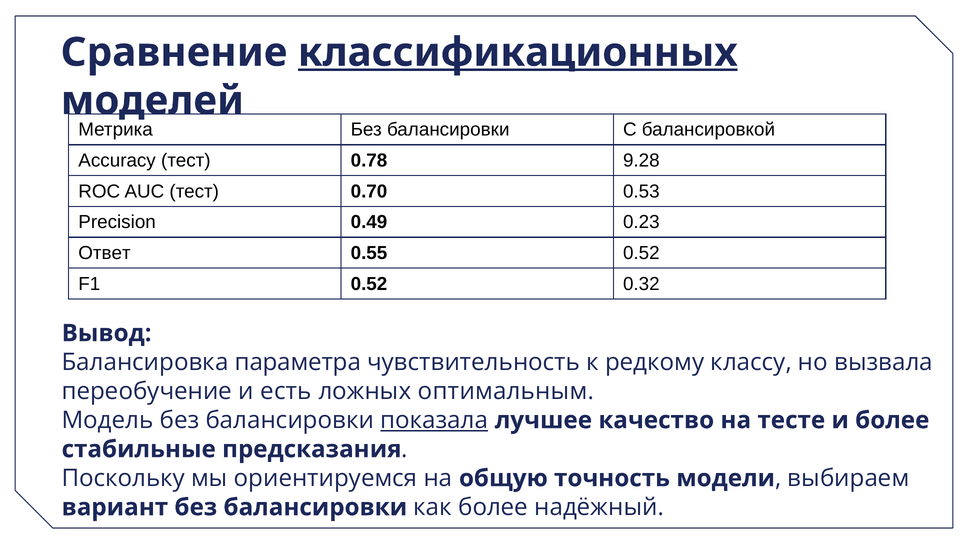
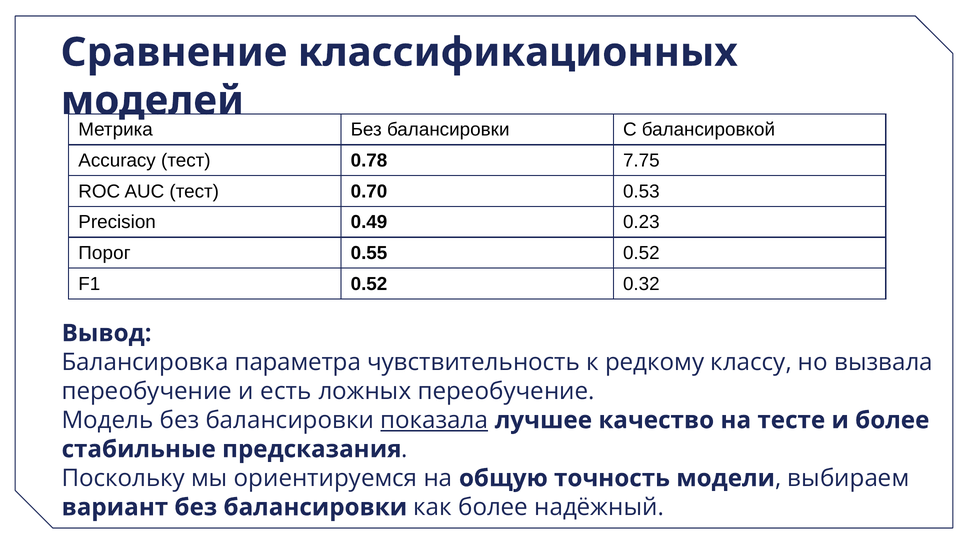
классификационных underline: present -> none
9.28: 9.28 -> 7.75
Ответ: Ответ -> Порог
ложных оптимальным: оптимальным -> переобучение
